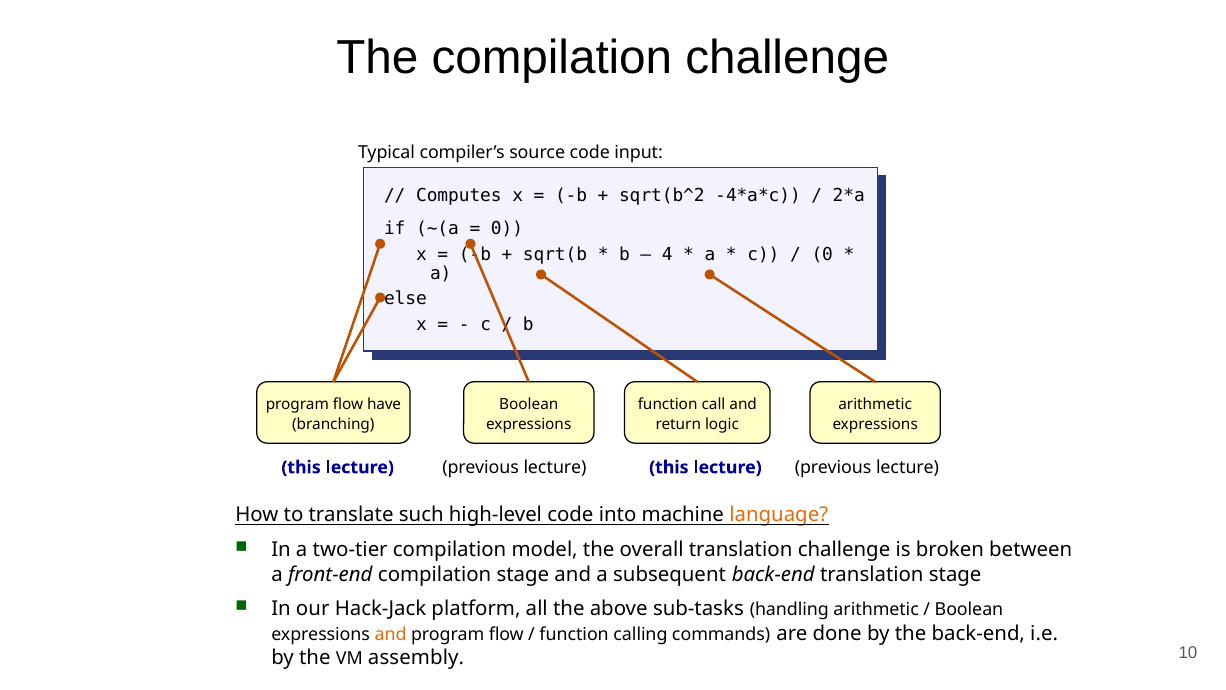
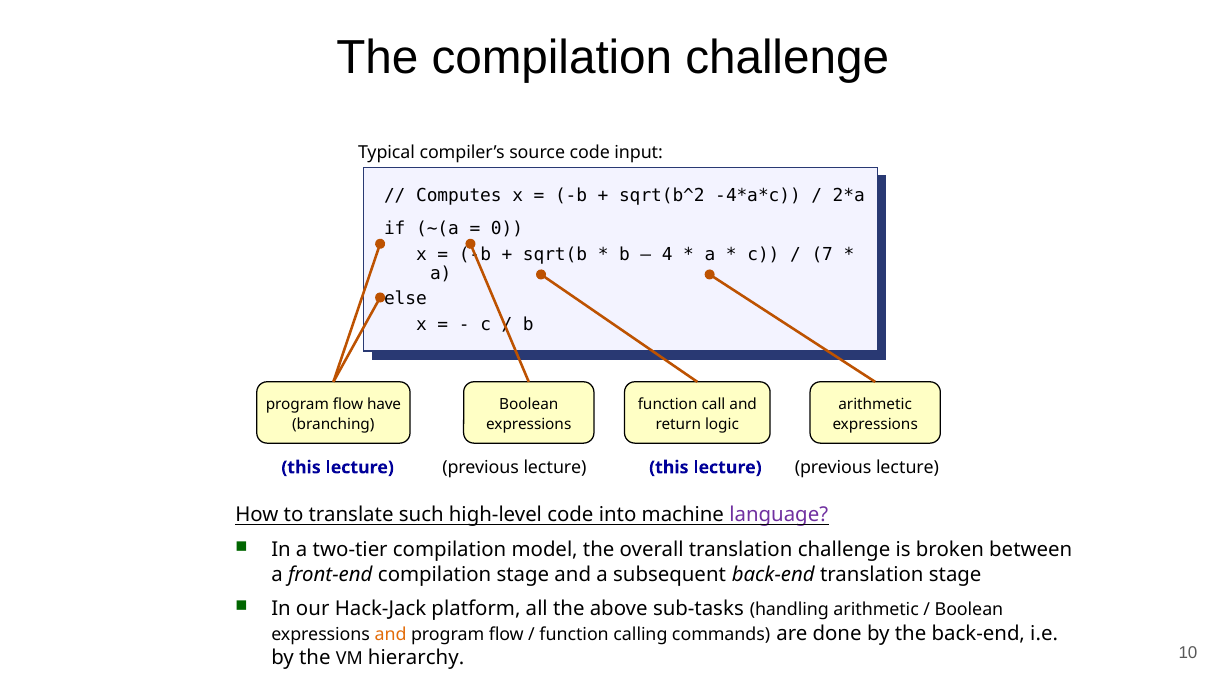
0 at (822, 254): 0 -> 7
language colour: orange -> purple
assembly: assembly -> hierarchy
